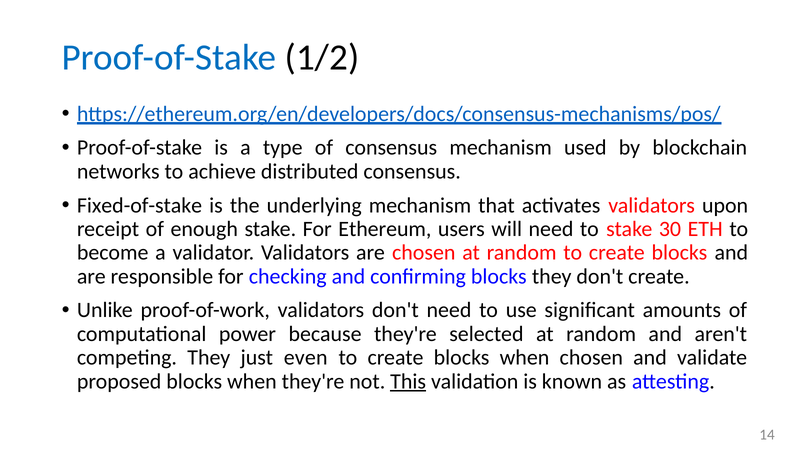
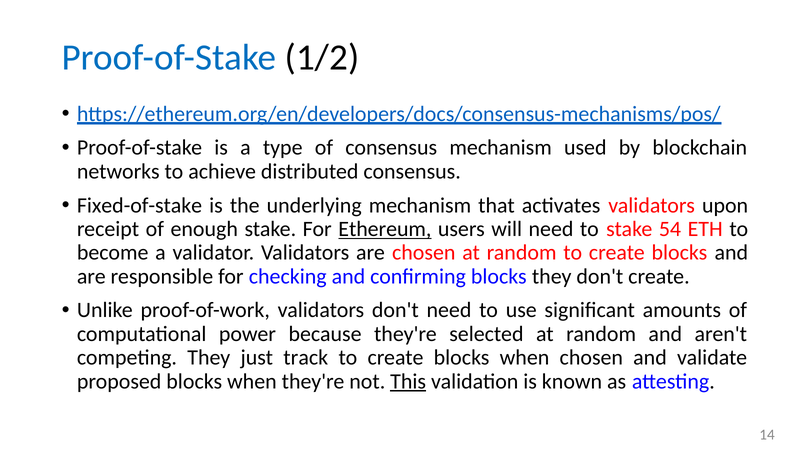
Ethereum underline: none -> present
30: 30 -> 54
even: even -> track
